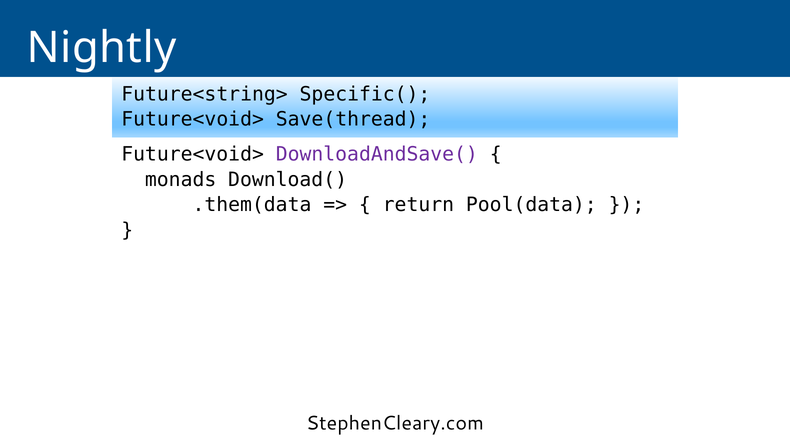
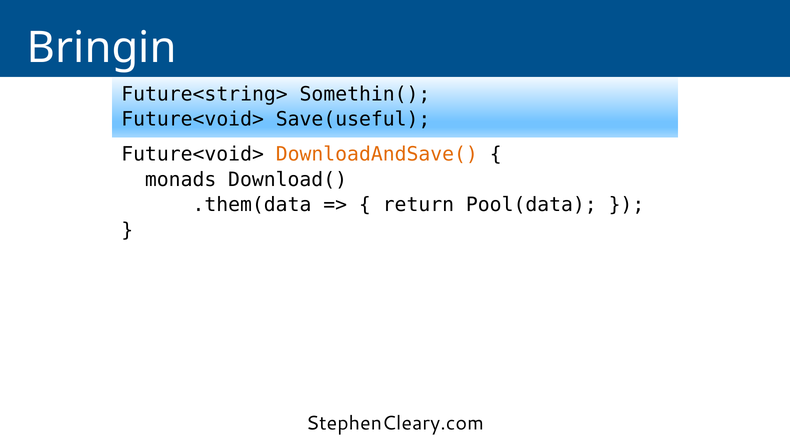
Nightly: Nightly -> Bringin
Specific(: Specific( -> Somethin(
Save(thread: Save(thread -> Save(useful
DownloadAndSave( colour: purple -> orange
